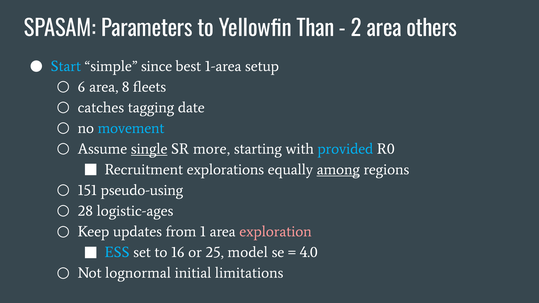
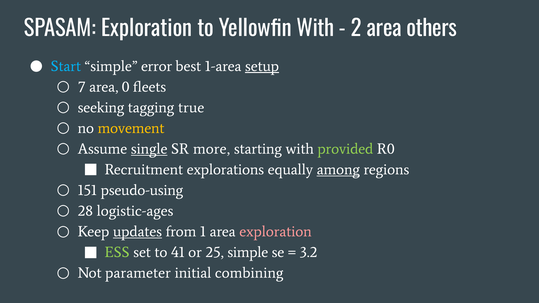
SPASAM Parameters: Parameters -> Exploration
Yellowfin Than: Than -> With
since: since -> error
setup underline: none -> present
6: 6 -> 7
8: 8 -> 0
catches: catches -> seeking
date: date -> true
movement colour: light blue -> yellow
provided colour: light blue -> light green
updates underline: none -> present
ESS colour: light blue -> light green
16: 16 -> 41
25 model: model -> simple
4.0: 4.0 -> 3.2
lognormal: lognormal -> parameter
limitations: limitations -> combining
